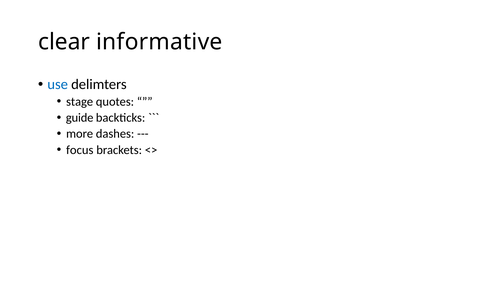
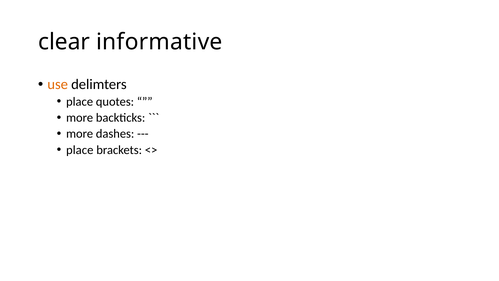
use colour: blue -> orange
stage at (80, 102): stage -> place
guide at (80, 118): guide -> more
focus at (80, 150): focus -> place
